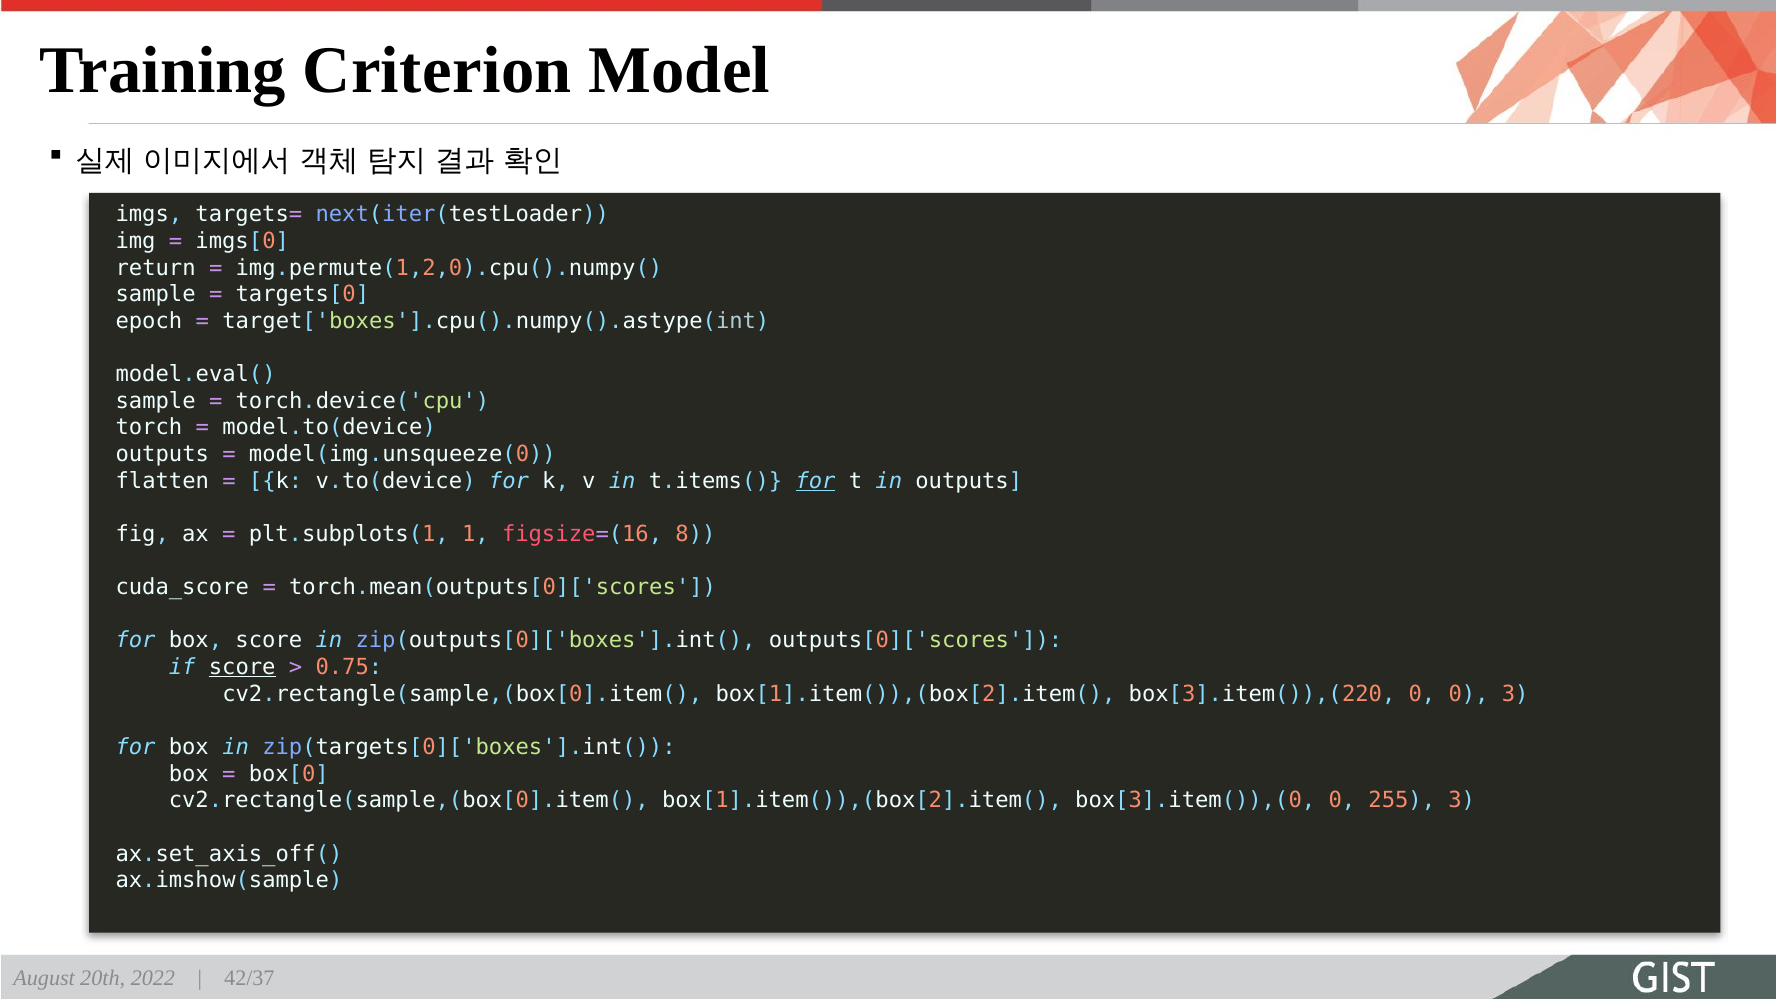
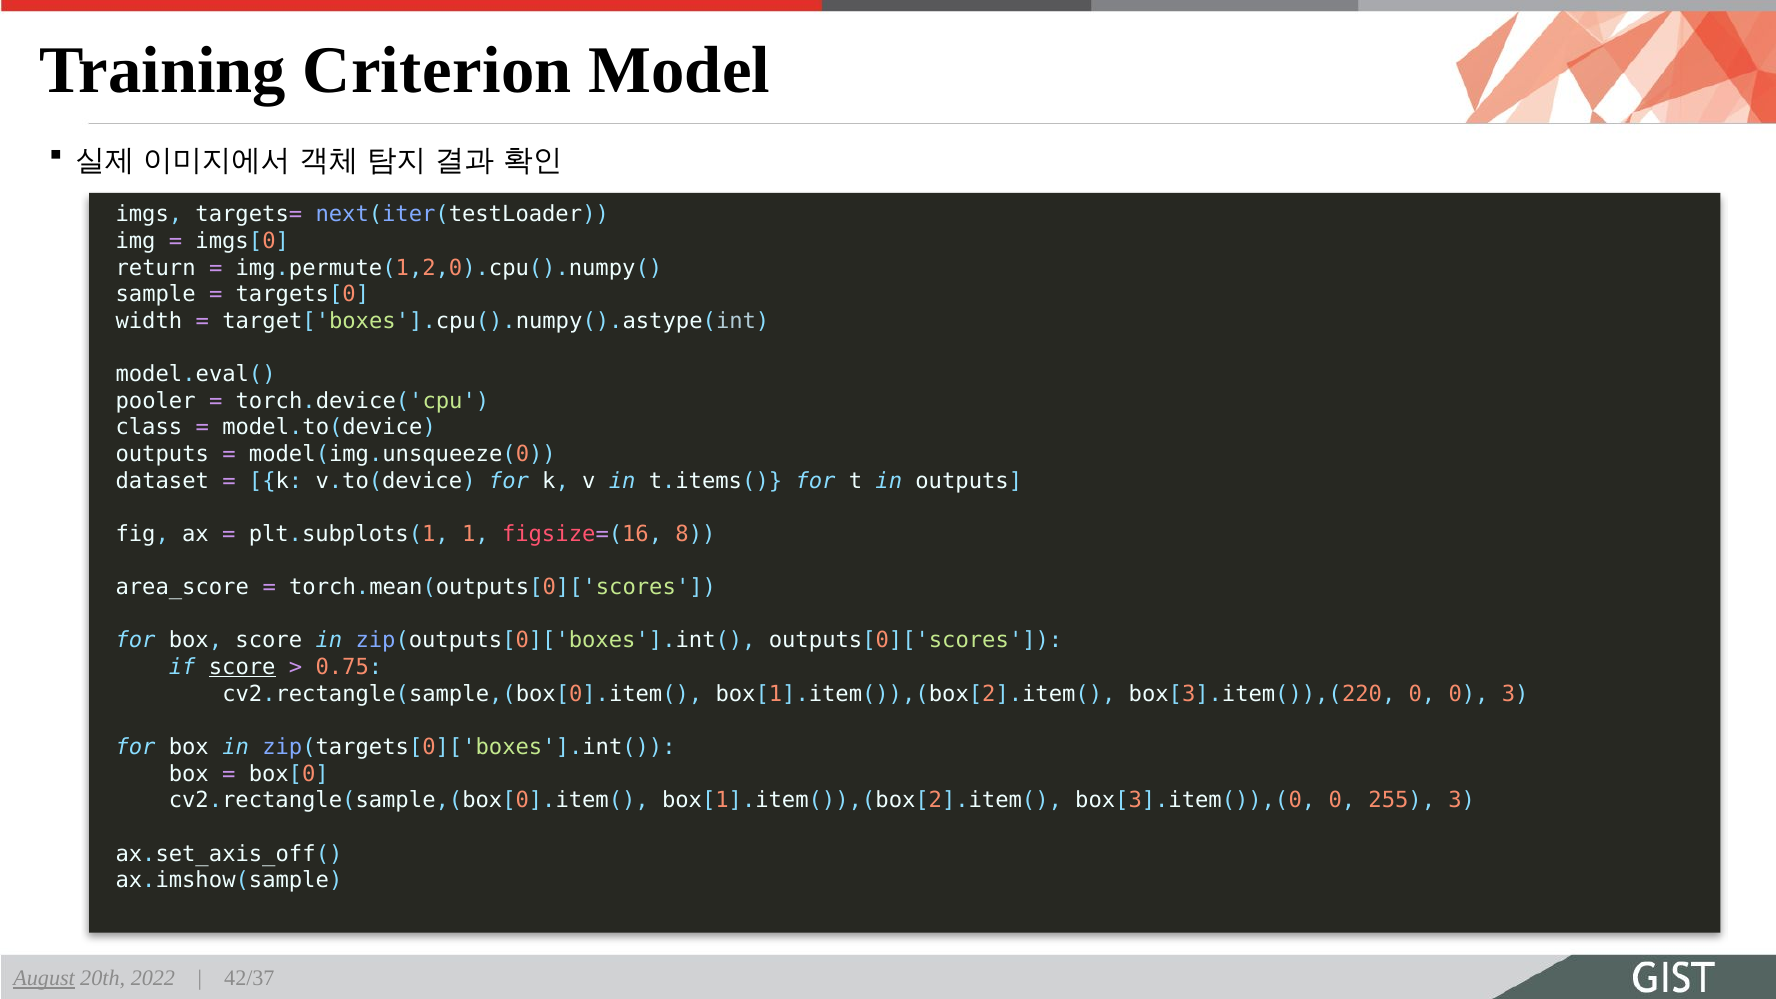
epoch: epoch -> width
sample at (156, 401): sample -> pooler
torch: torch -> class
flatten: flatten -> dataset
for at (816, 481) underline: present -> none
cuda_score: cuda_score -> area_score
August underline: none -> present
